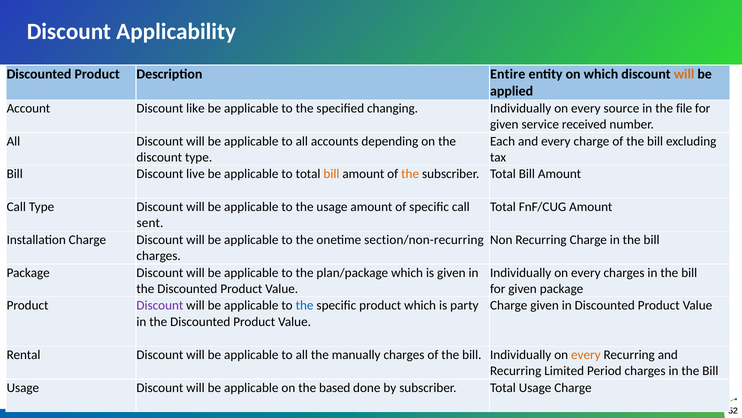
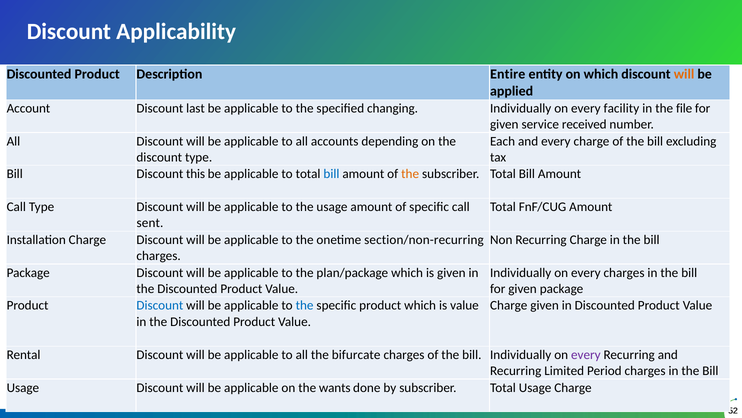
like: like -> last
source: source -> facility
live: live -> this
bill at (331, 174) colour: orange -> blue
Discount at (160, 305) colour: purple -> blue
is party: party -> value
manually: manually -> bifurcate
every at (586, 354) colour: orange -> purple
based: based -> wants
